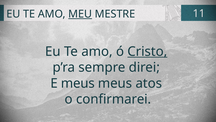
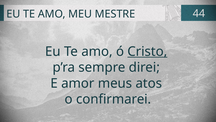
MEU underline: present -> none
11: 11 -> 44
E meus: meus -> amor
